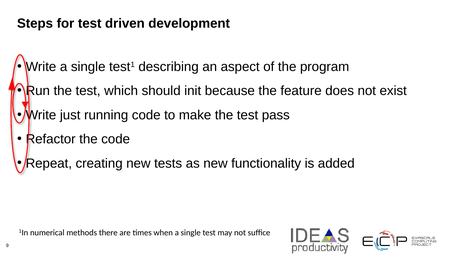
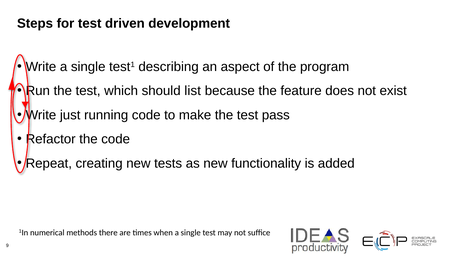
init: init -> list
